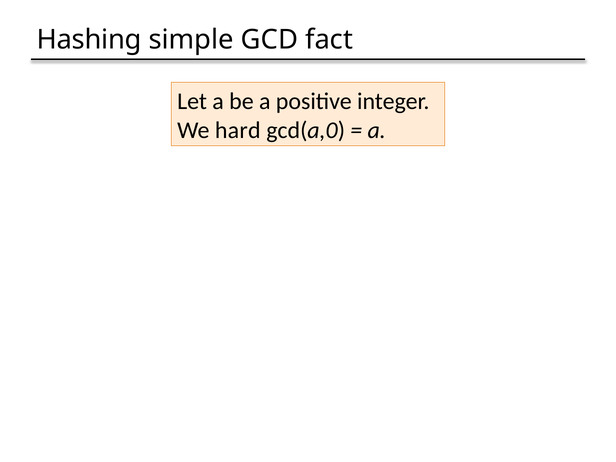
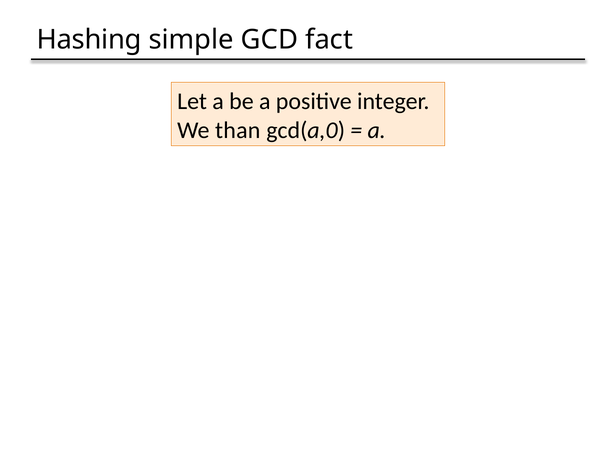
hard: hard -> than
